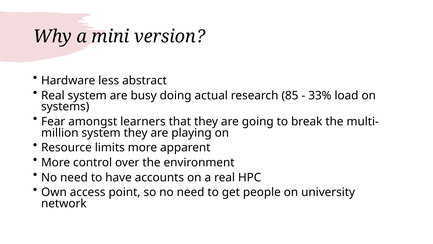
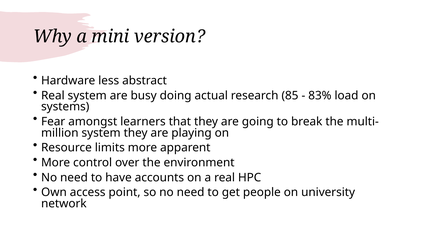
33%: 33% -> 83%
